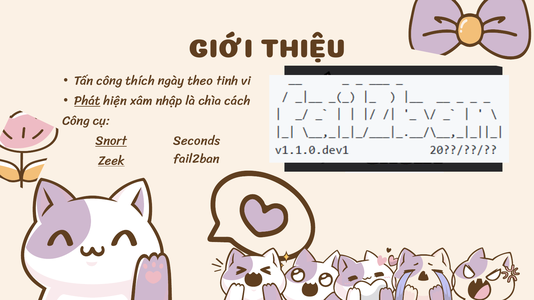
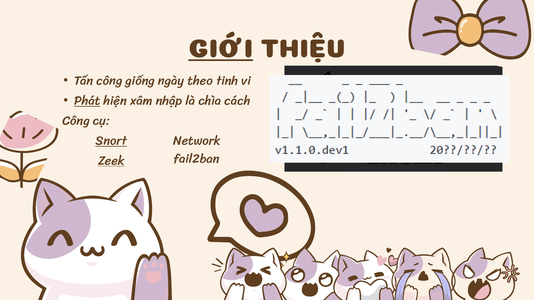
GIỚI underline: none -> present
thích: thích -> giống
Seconds: Seconds -> Network
